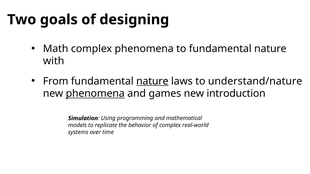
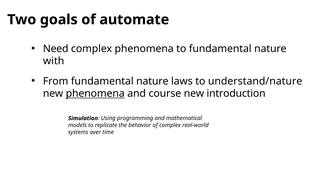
designing: designing -> automate
Math: Math -> Need
nature at (152, 81) underline: present -> none
games: games -> course
